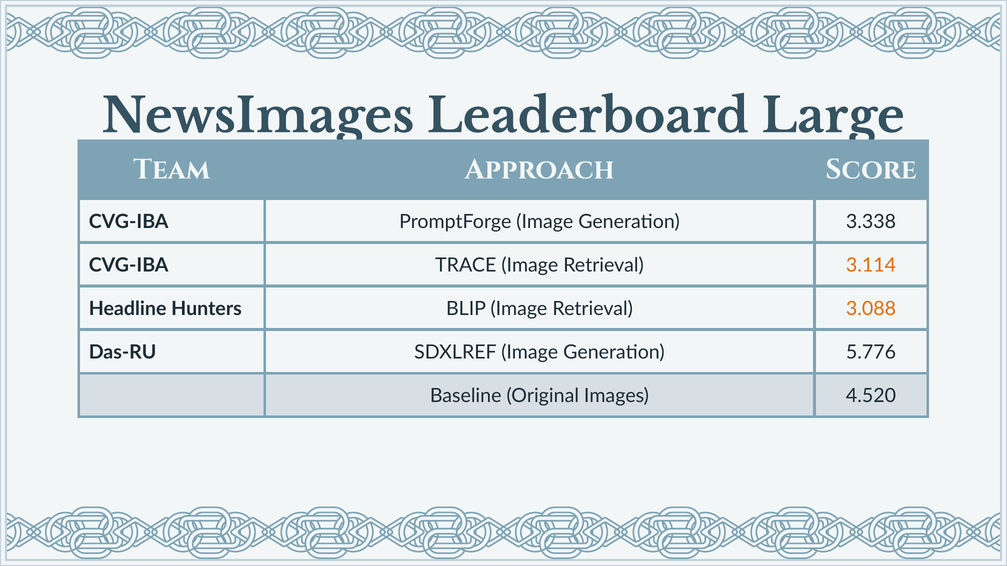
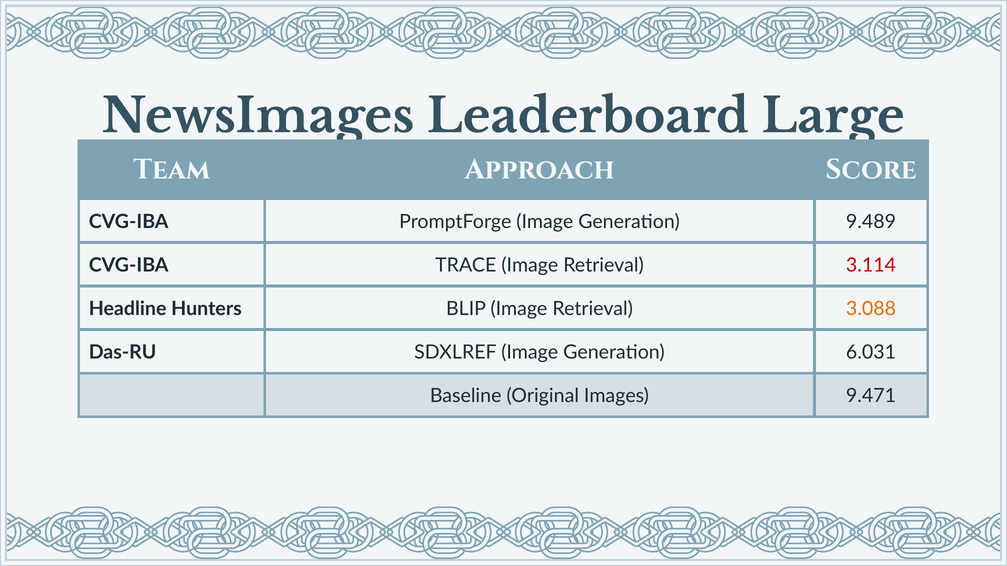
3.338: 3.338 -> 9.489
3.114 colour: orange -> red
5.776: 5.776 -> 6.031
4.520: 4.520 -> 9.471
